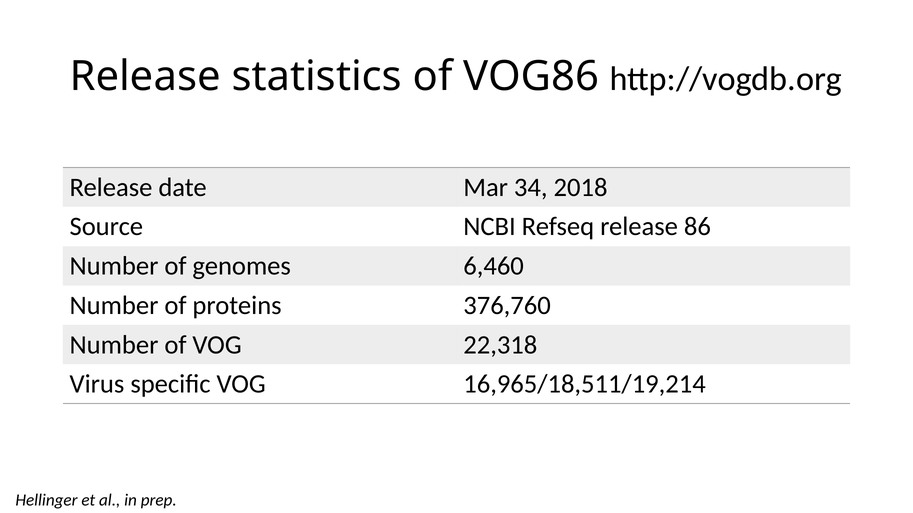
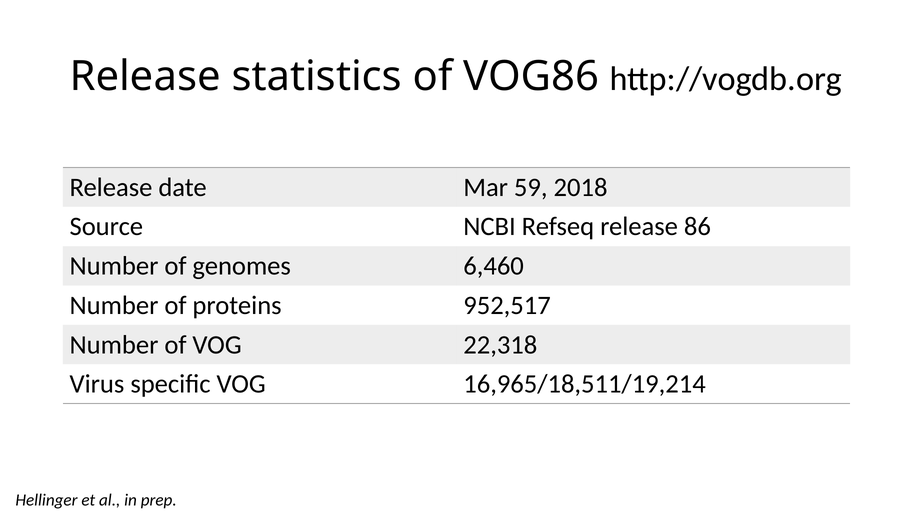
34: 34 -> 59
376,760: 376,760 -> 952,517
